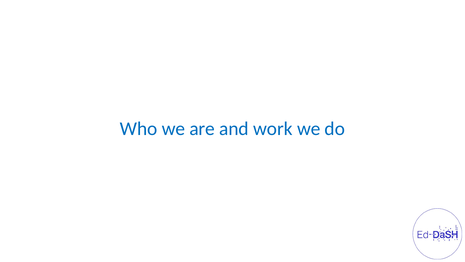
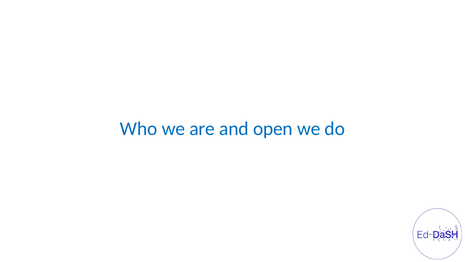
work: work -> open
